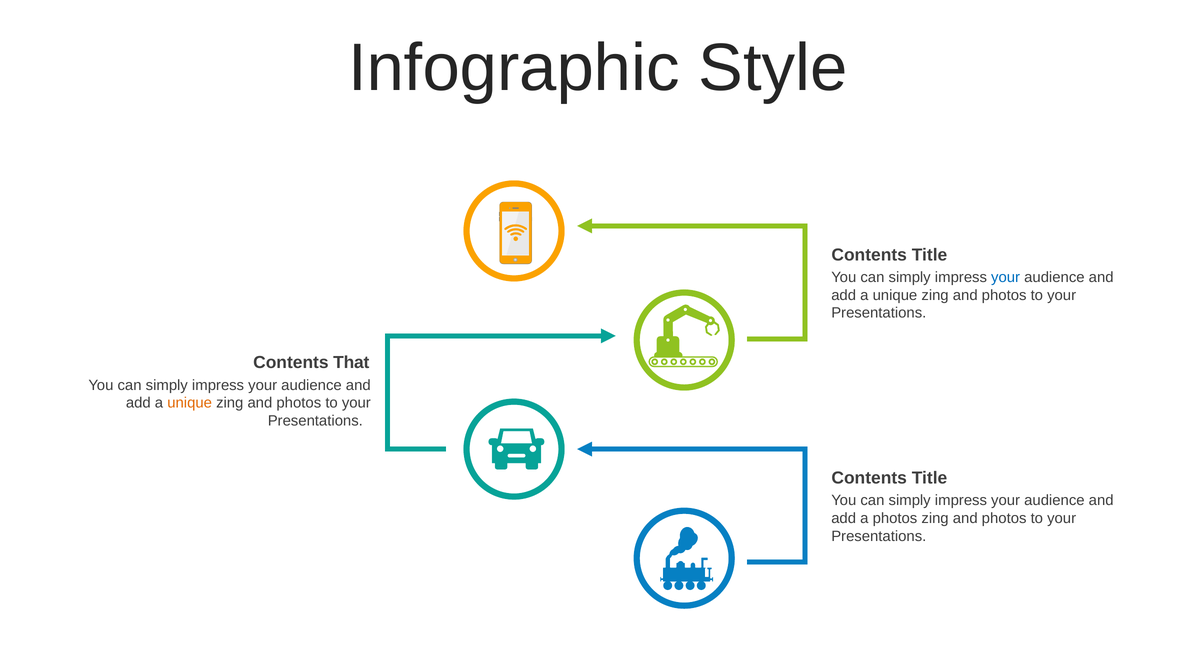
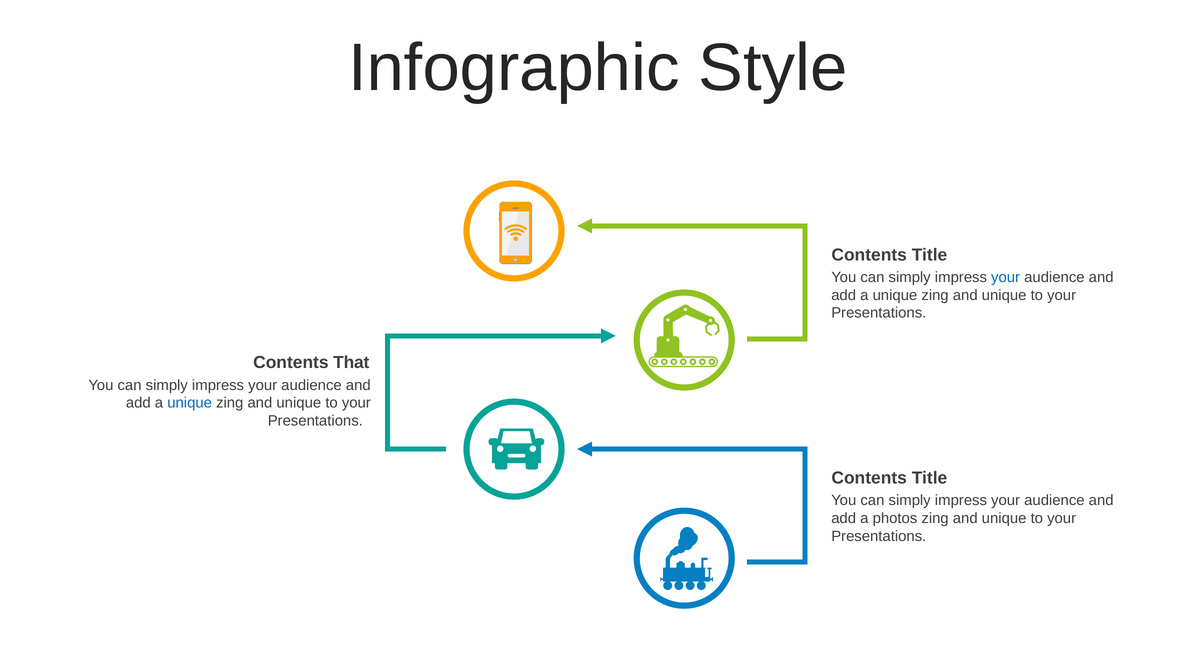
photos at (1004, 295): photos -> unique
unique at (190, 403) colour: orange -> blue
photos at (299, 403): photos -> unique
photos at (1004, 518): photos -> unique
